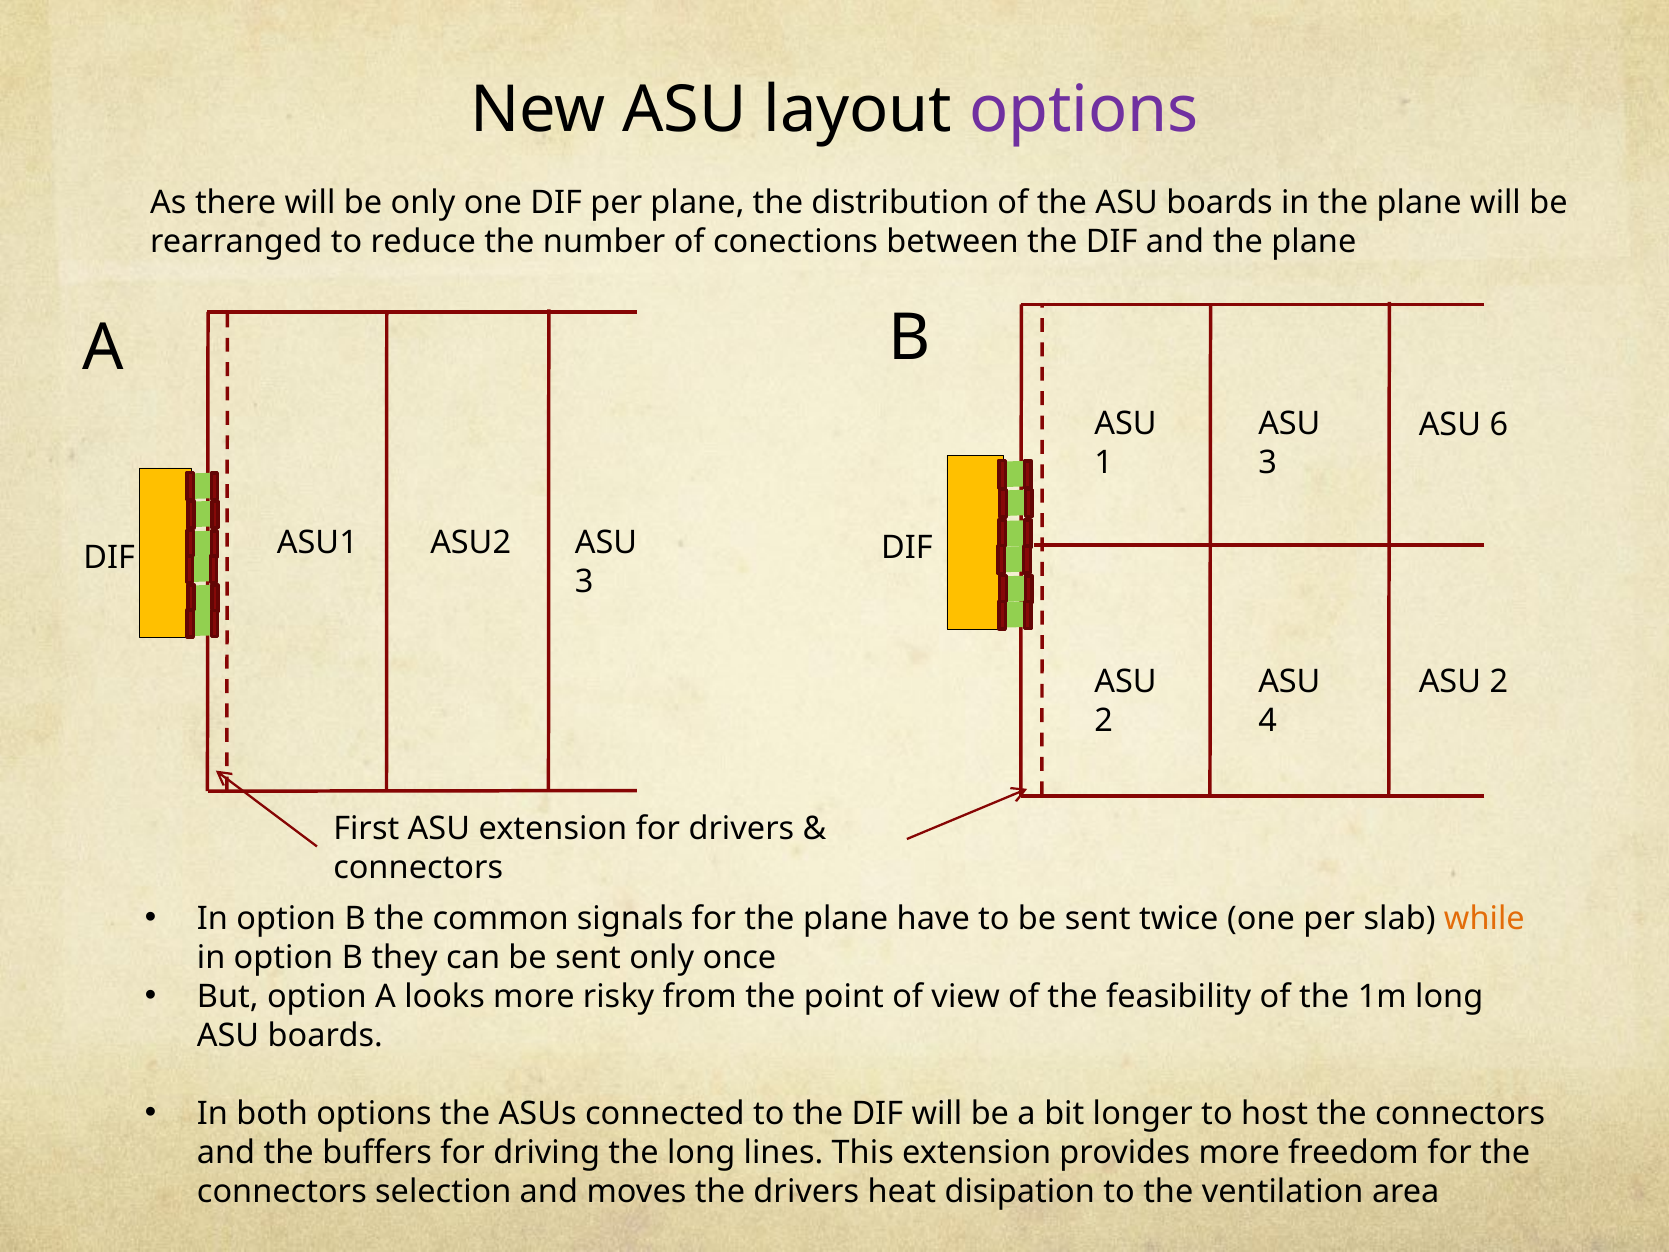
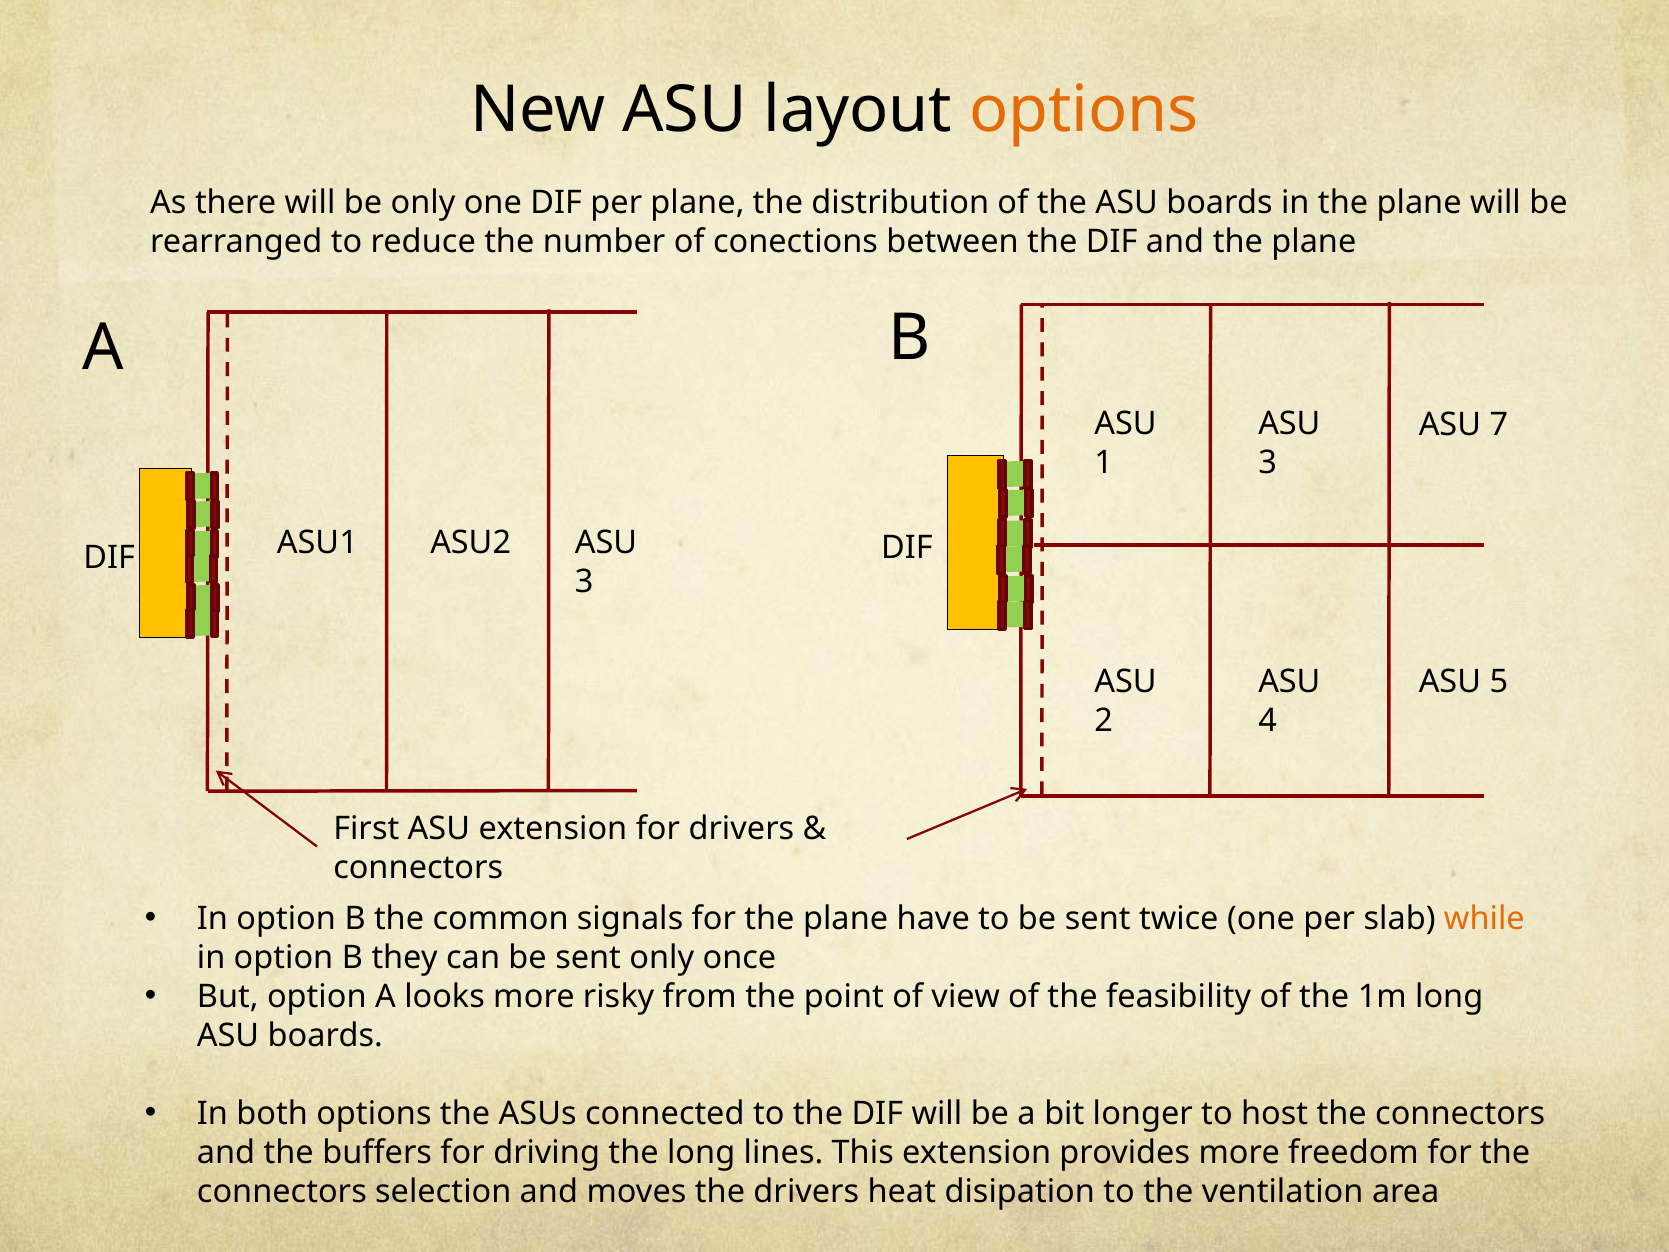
options at (1084, 110) colour: purple -> orange
6: 6 -> 7
2 at (1499, 682): 2 -> 5
